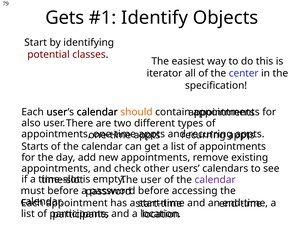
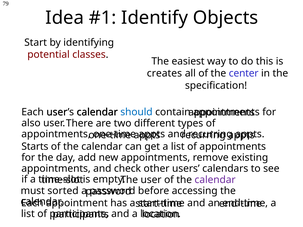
Gets: Gets -> Idea
iterator: iterator -> creates
should colour: orange -> blue
must before: before -> sorted
